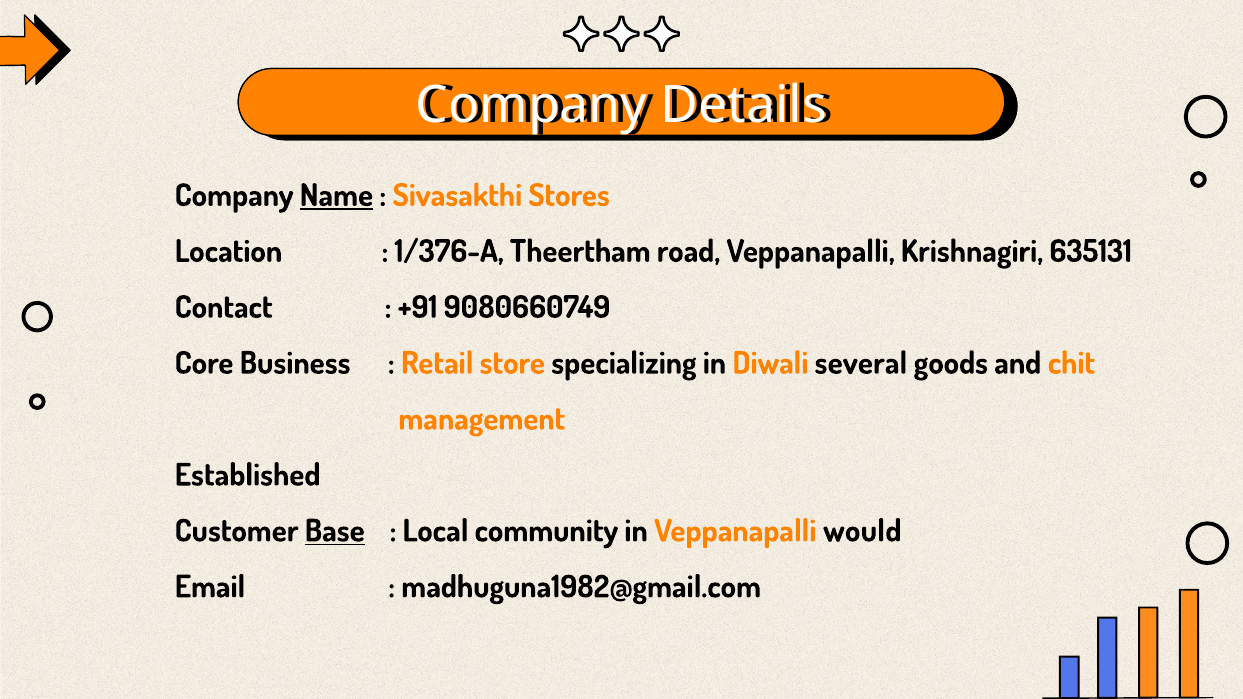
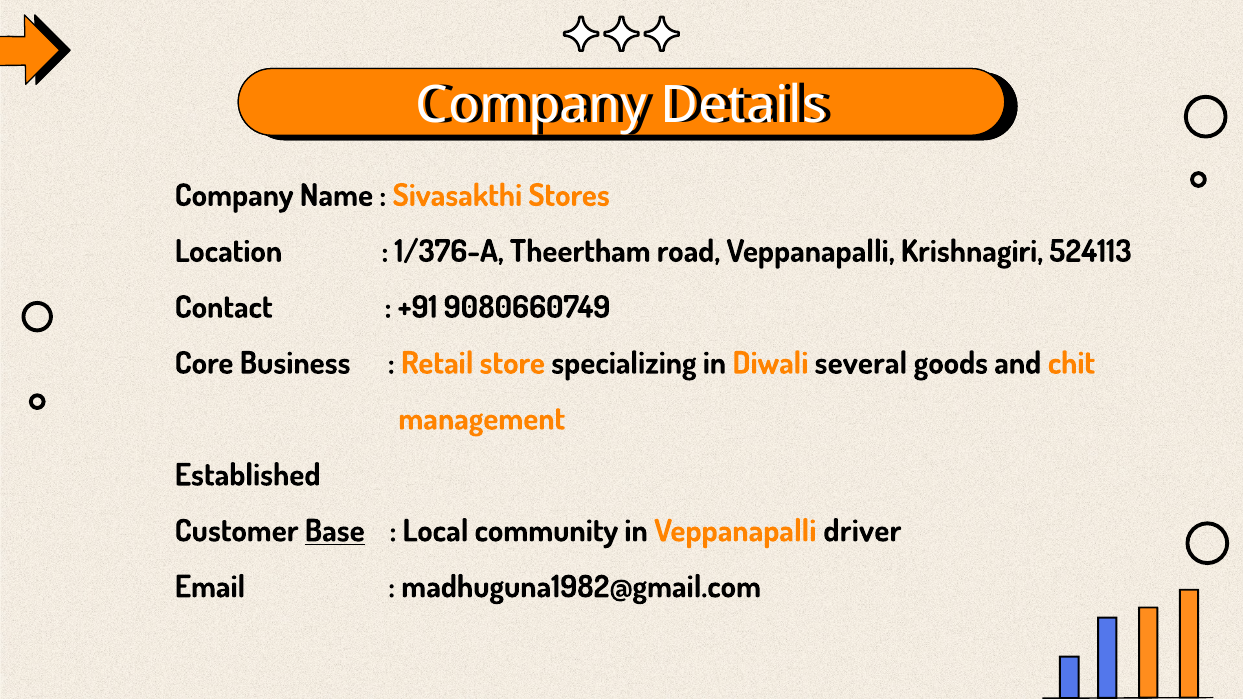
Name underline: present -> none
635131: 635131 -> 524113
would: would -> driver
